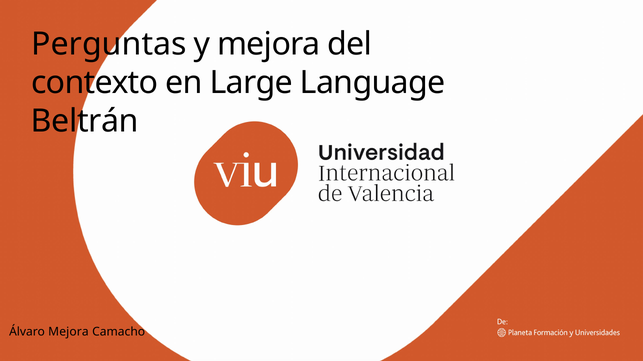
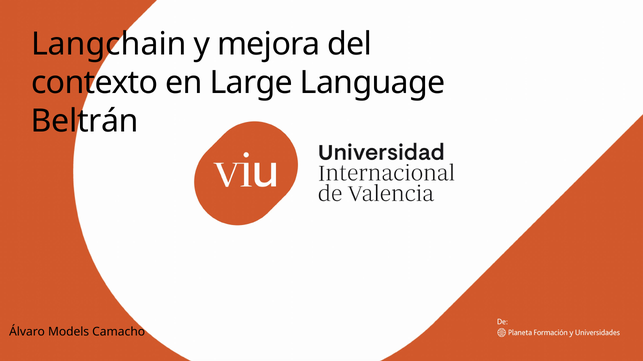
Perguntas: Perguntas -> Langchain
Álvaro Mejora: Mejora -> Models
